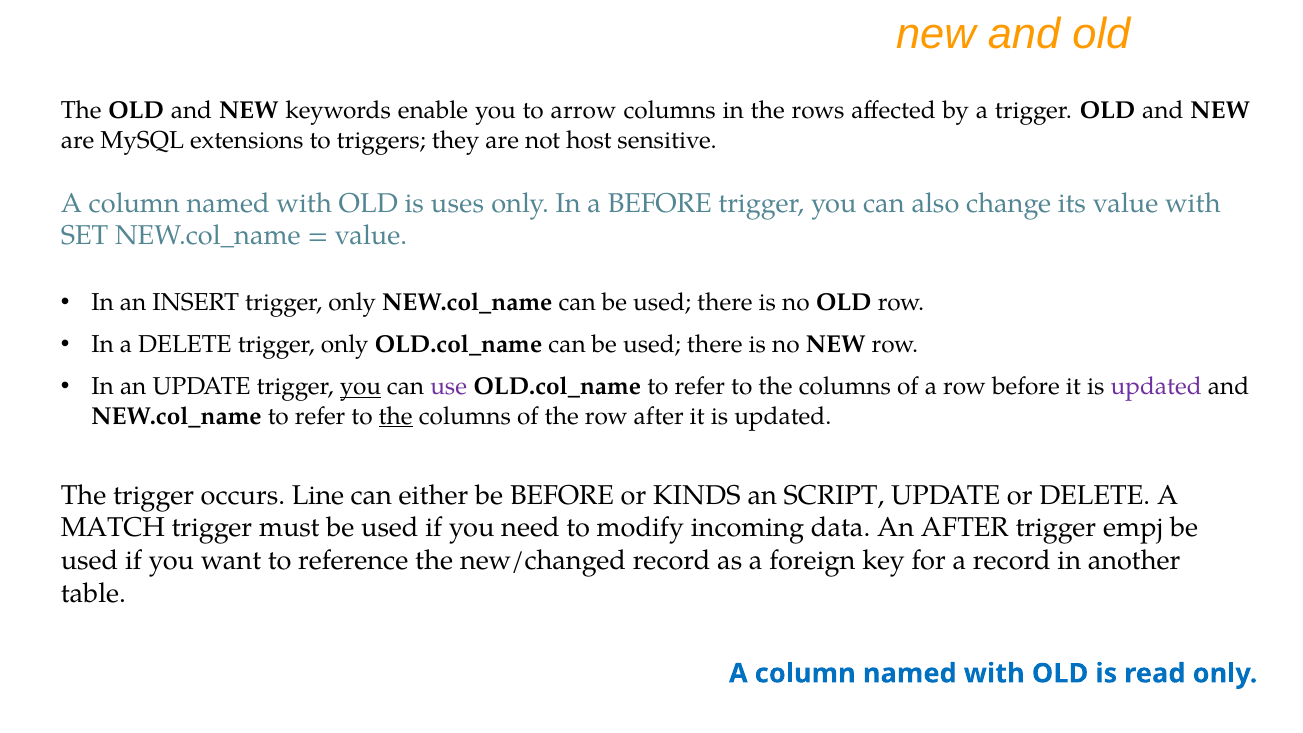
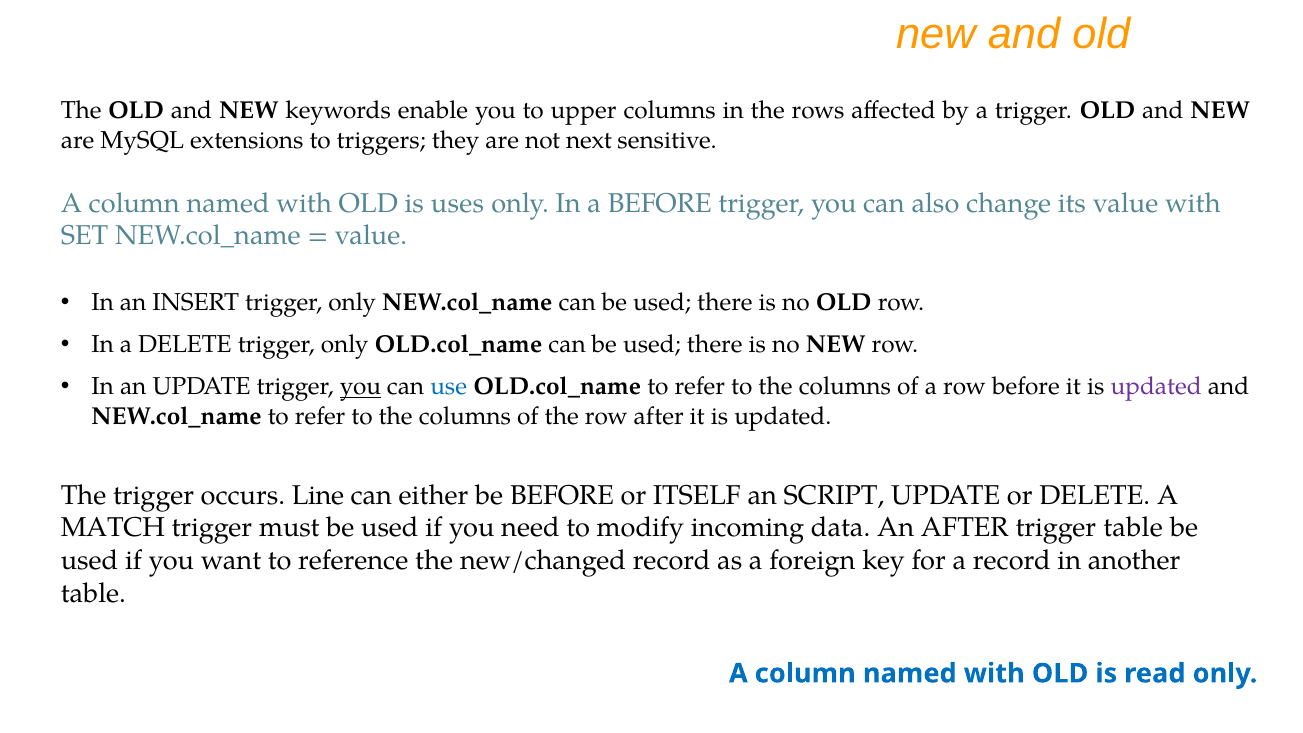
arrow: arrow -> upper
host: host -> next
use colour: purple -> blue
the at (396, 416) underline: present -> none
KINDS: KINDS -> ITSELF
trigger empj: empj -> table
